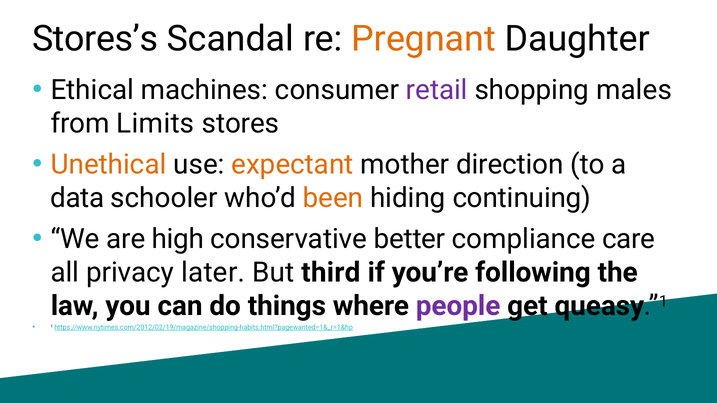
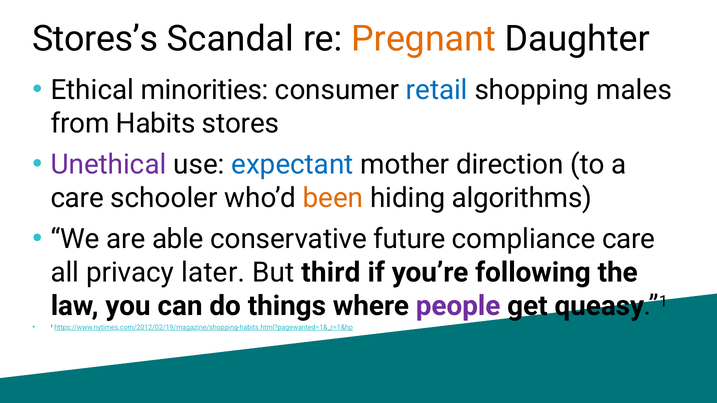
machines: machines -> minorities
retail colour: purple -> blue
Limits: Limits -> Habits
Unethical colour: orange -> purple
expectant colour: orange -> blue
data at (77, 198): data -> care
continuing: continuing -> algorithms
high: high -> able
better: better -> future
